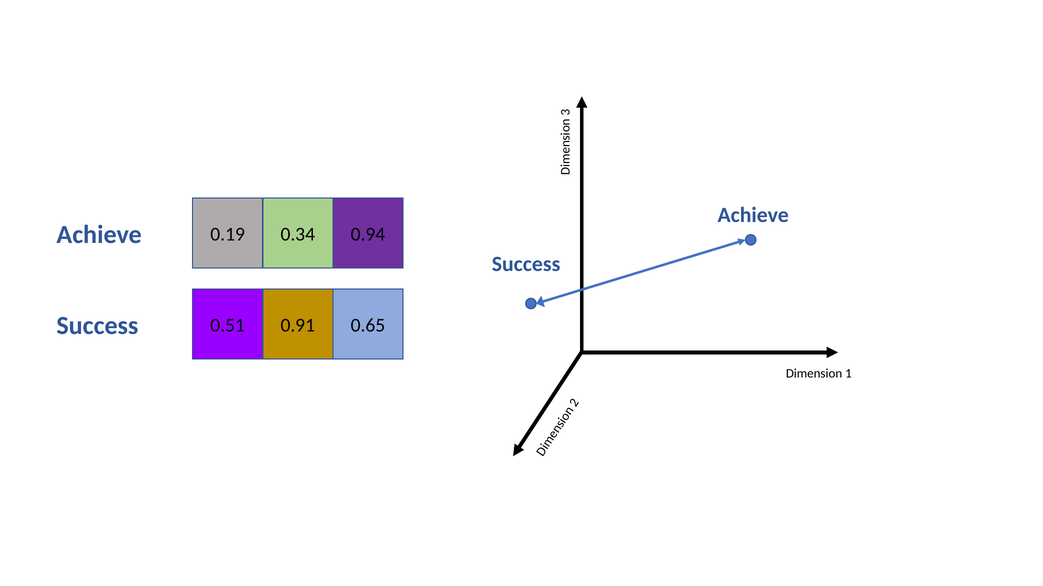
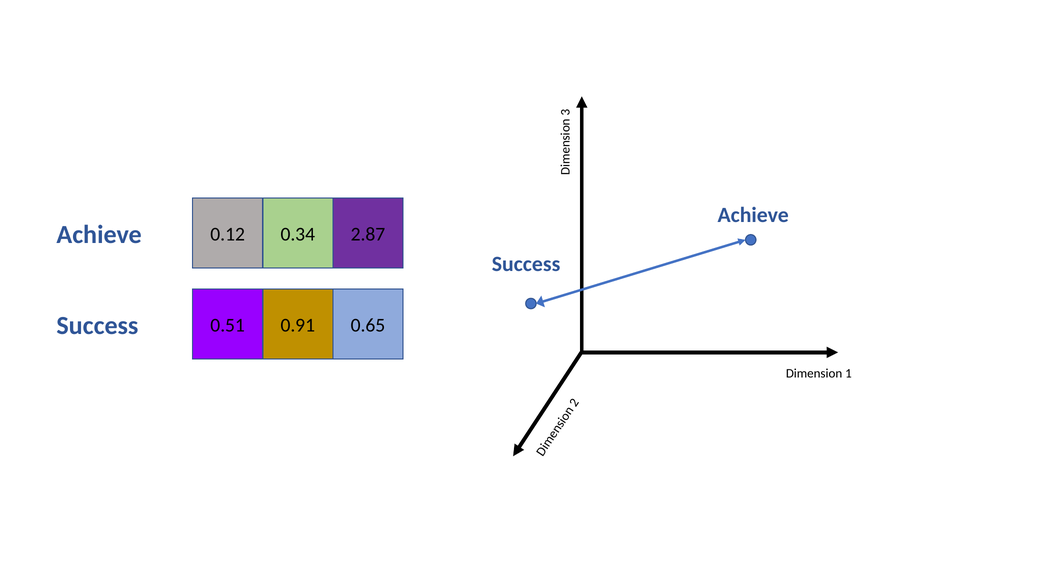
0.19: 0.19 -> 0.12
0.94: 0.94 -> 2.87
